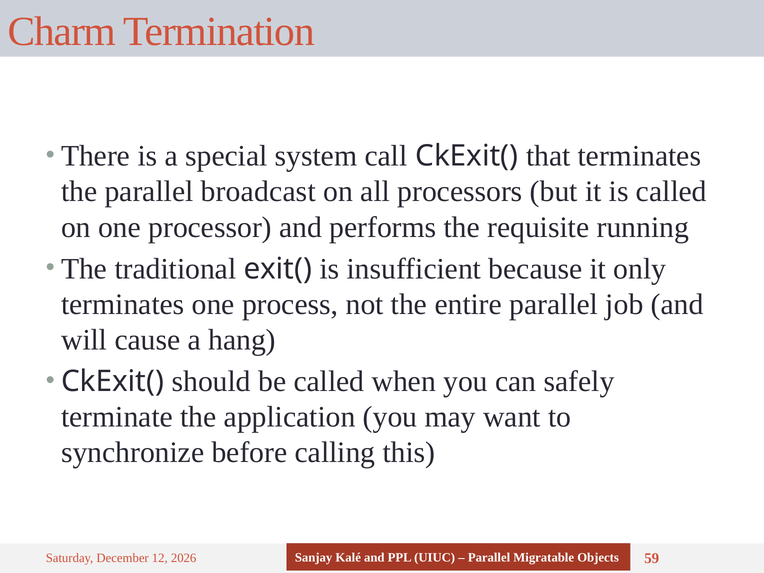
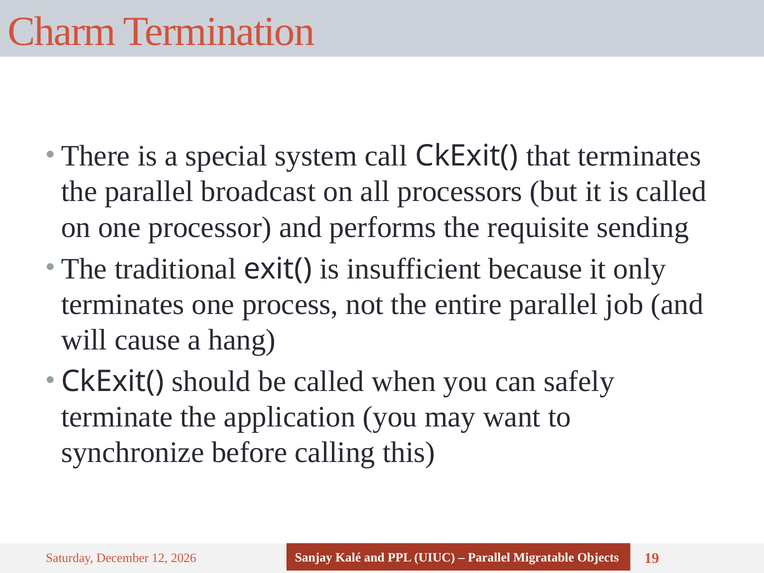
running: running -> sending
59: 59 -> 19
